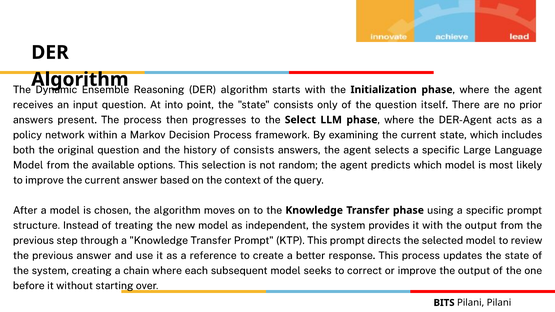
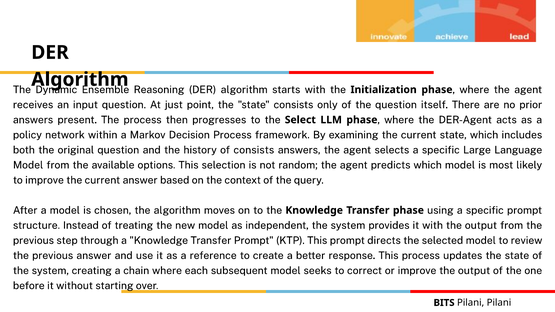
into: into -> just
